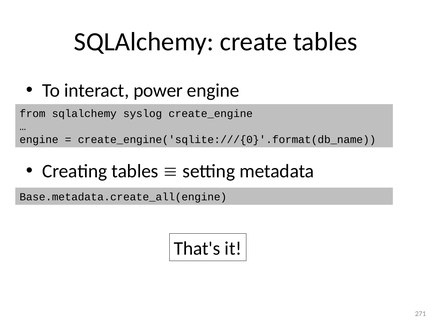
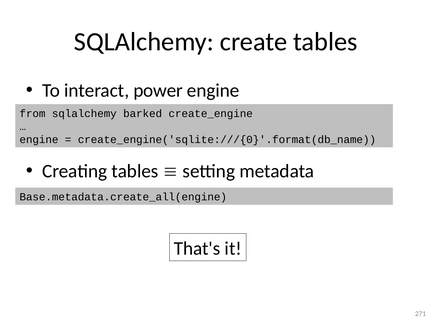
syslog: syslog -> barked
